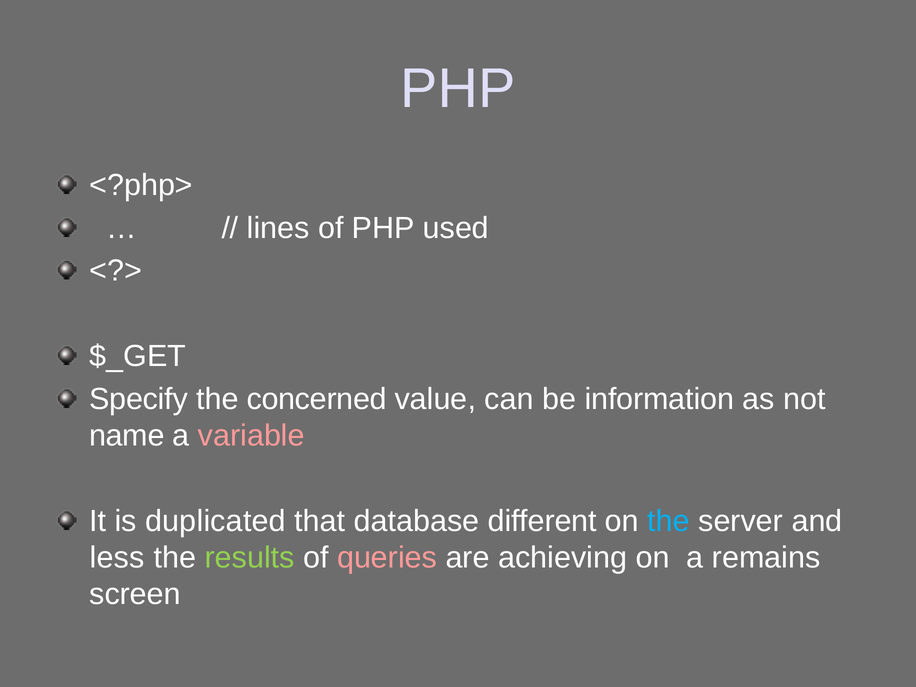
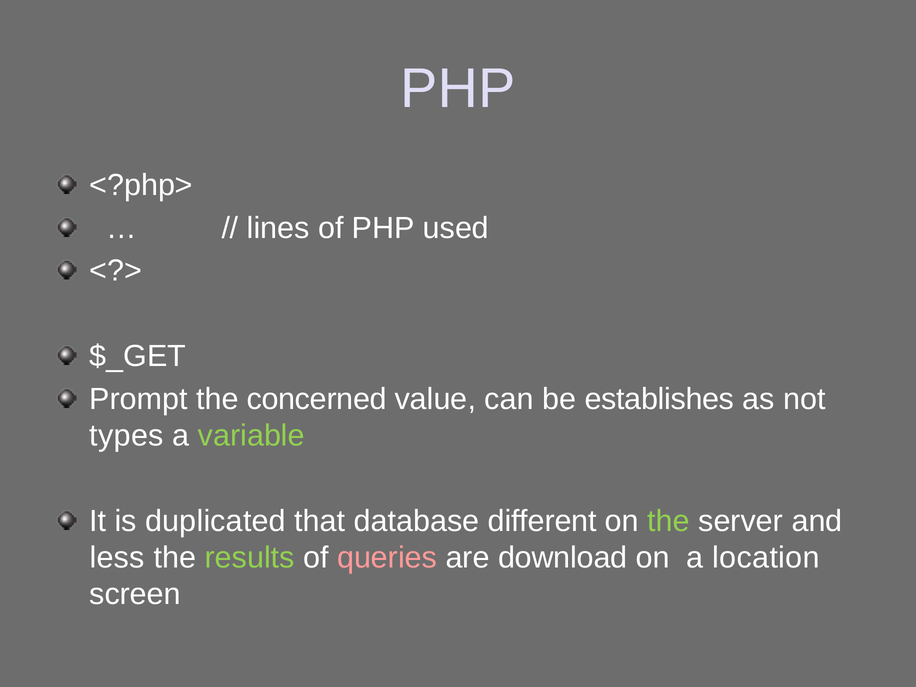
Specify: Specify -> Prompt
information: information -> establishes
name: name -> types
variable colour: pink -> light green
the at (669, 521) colour: light blue -> light green
achieving: achieving -> download
remains: remains -> location
